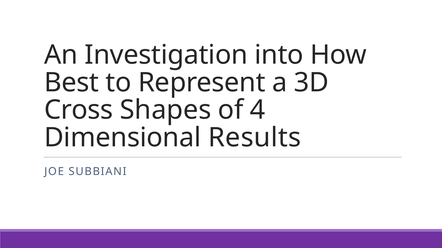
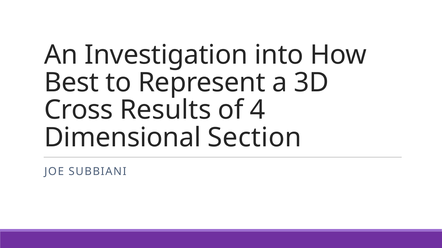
Shapes: Shapes -> Results
Results: Results -> Section
